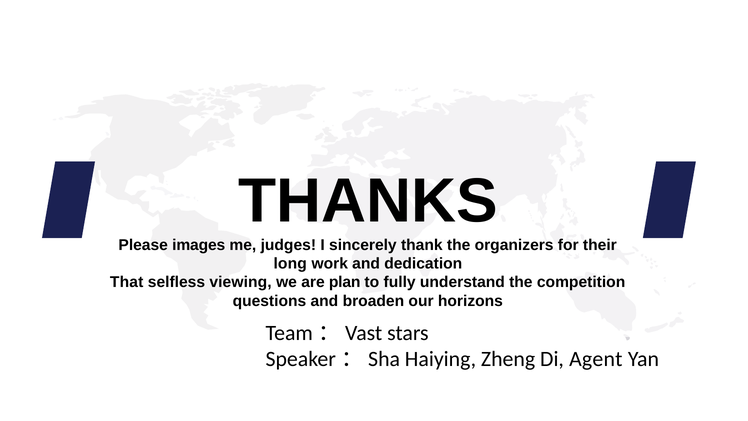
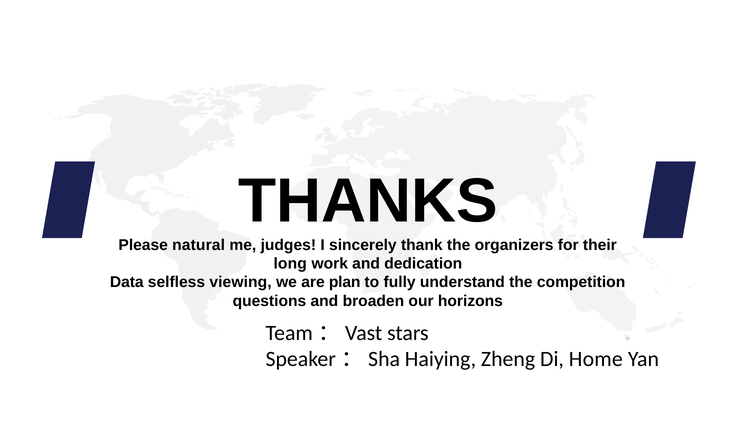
images: images -> natural
That: That -> Data
Agent: Agent -> Home
